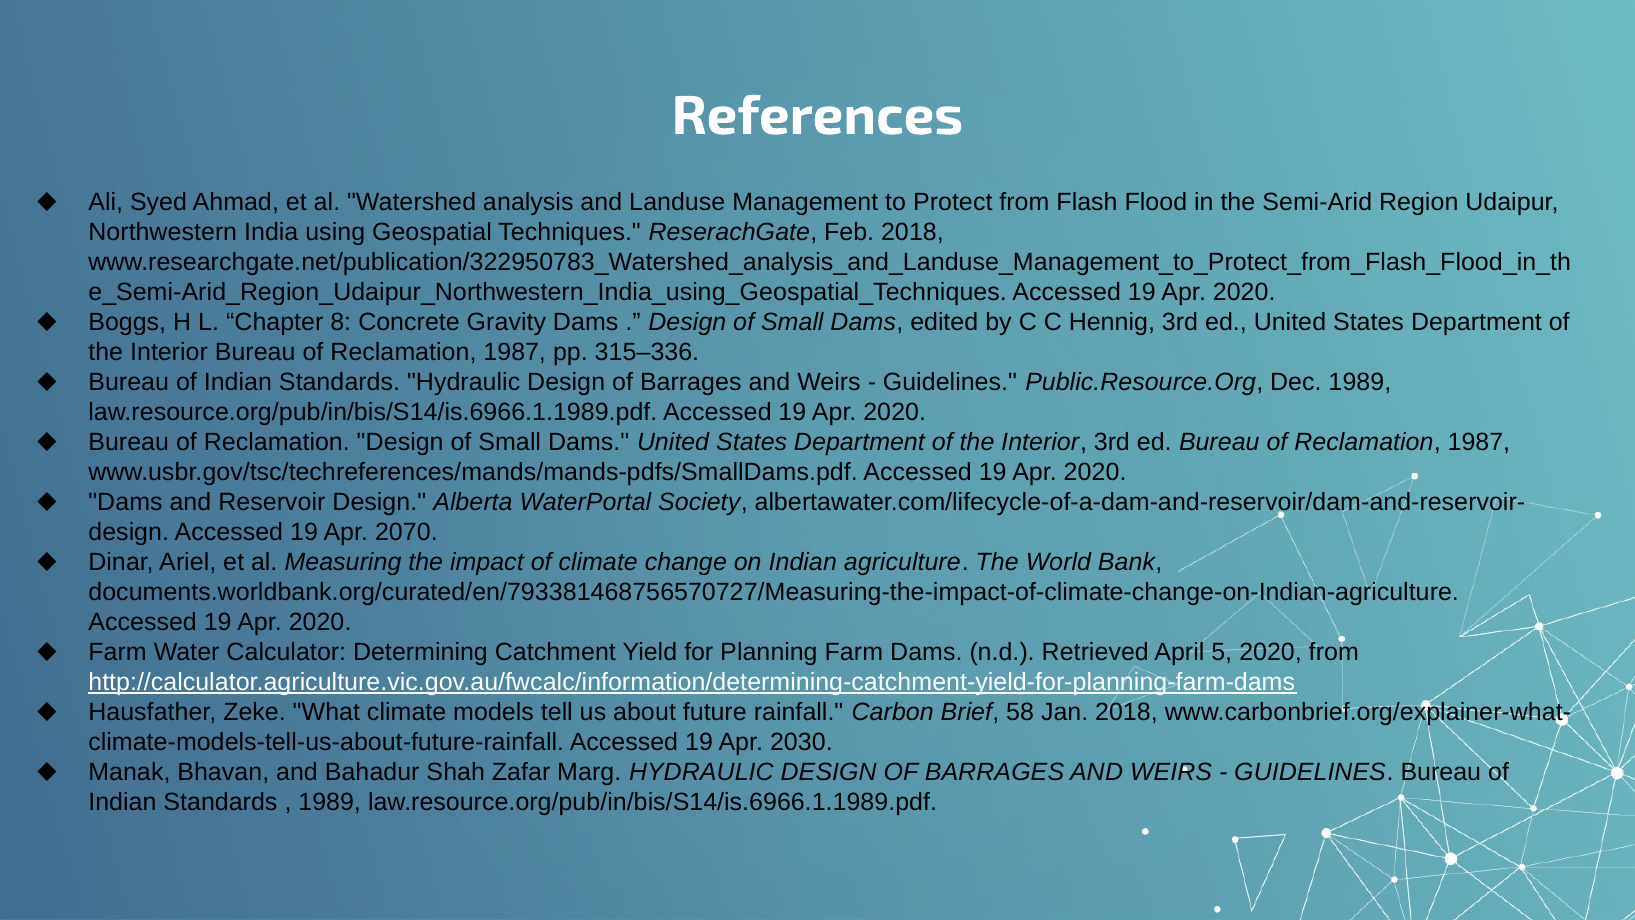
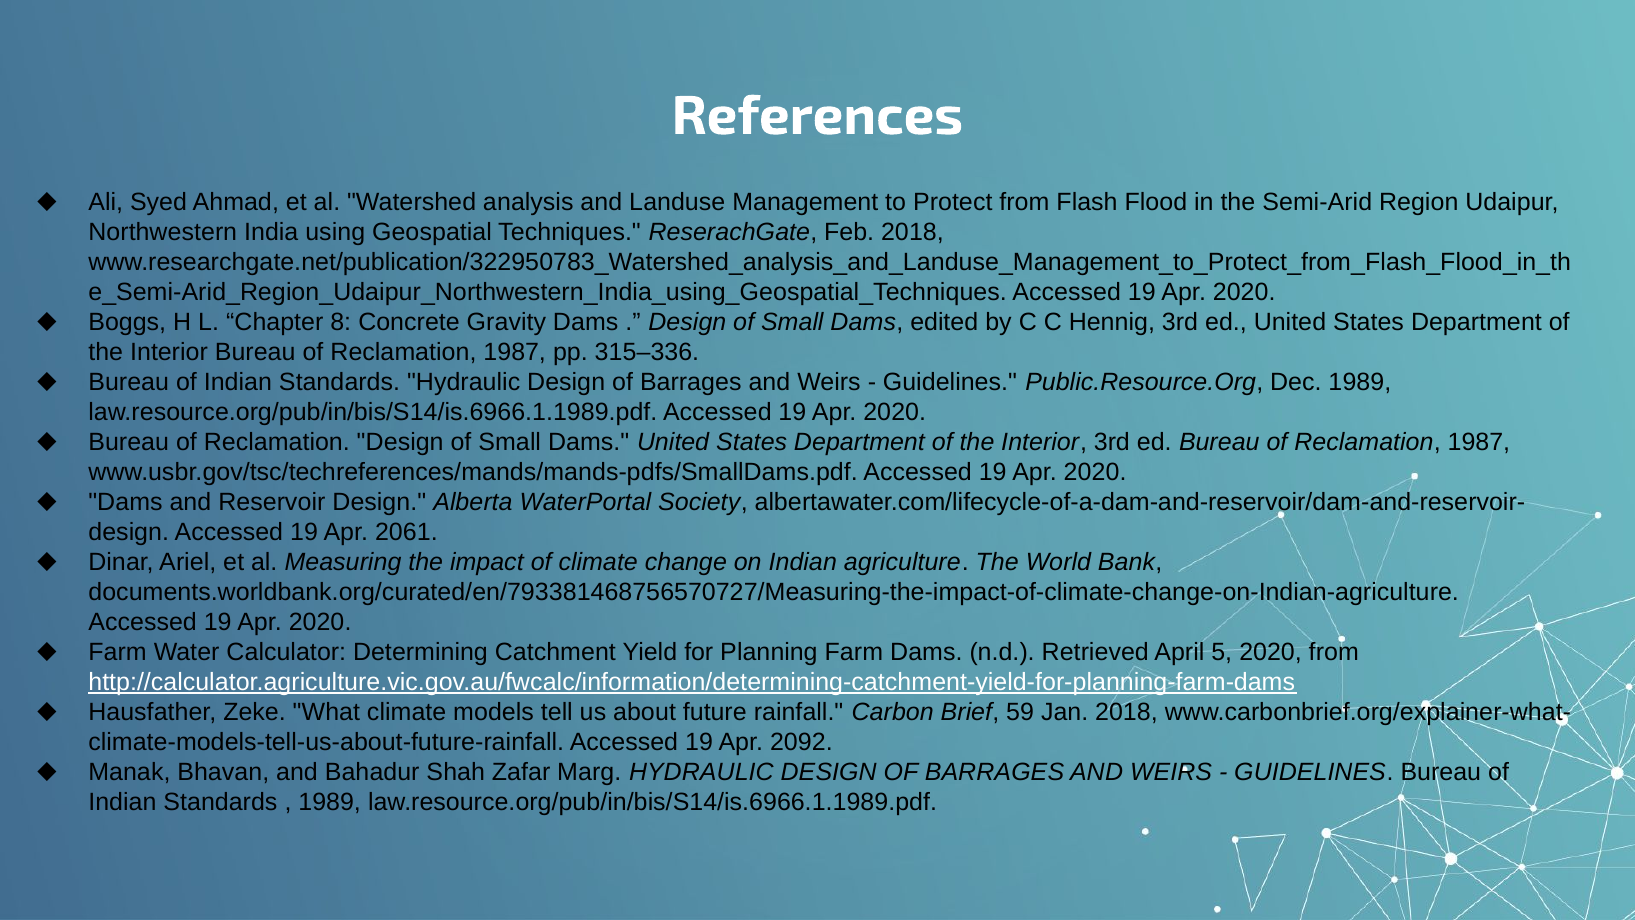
2070: 2070 -> 2061
58: 58 -> 59
2030: 2030 -> 2092
